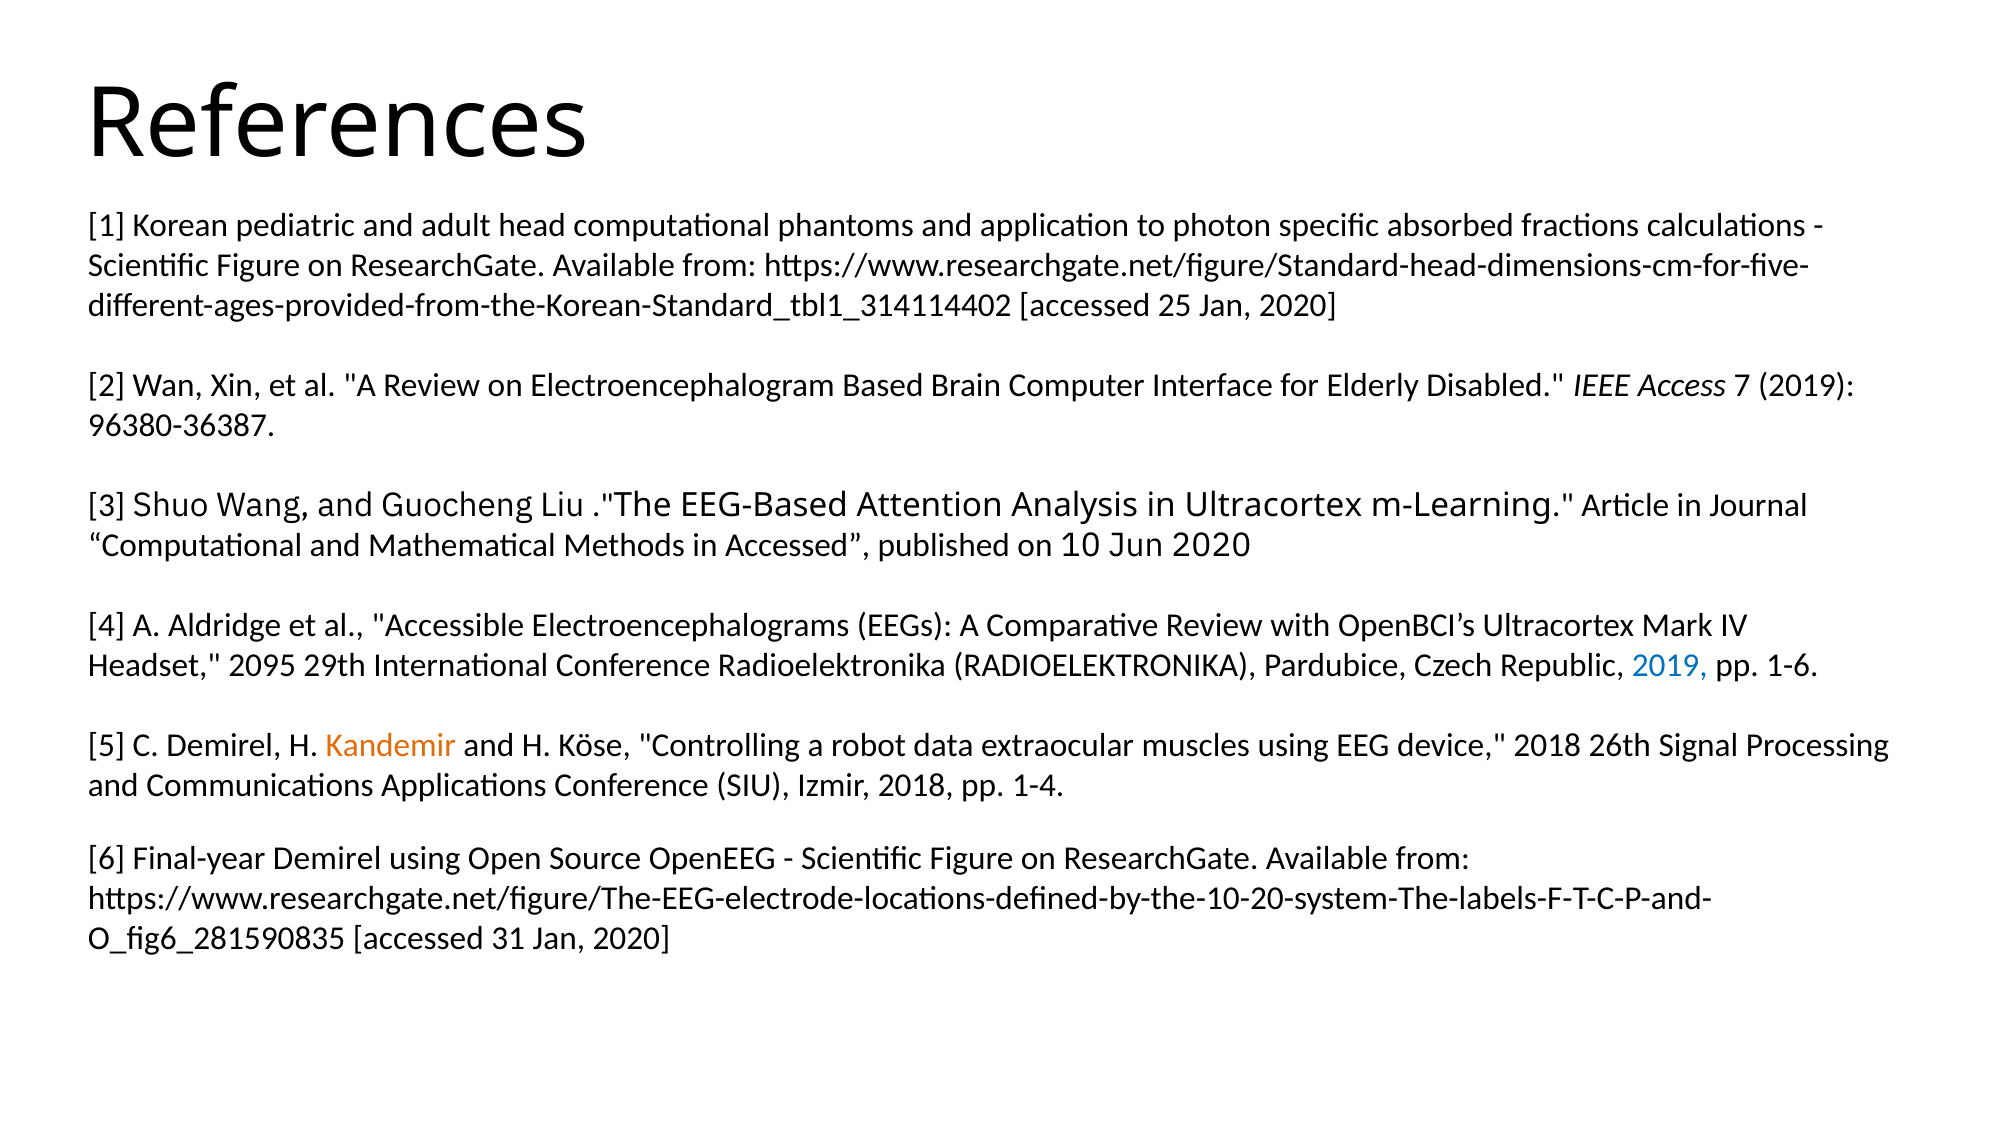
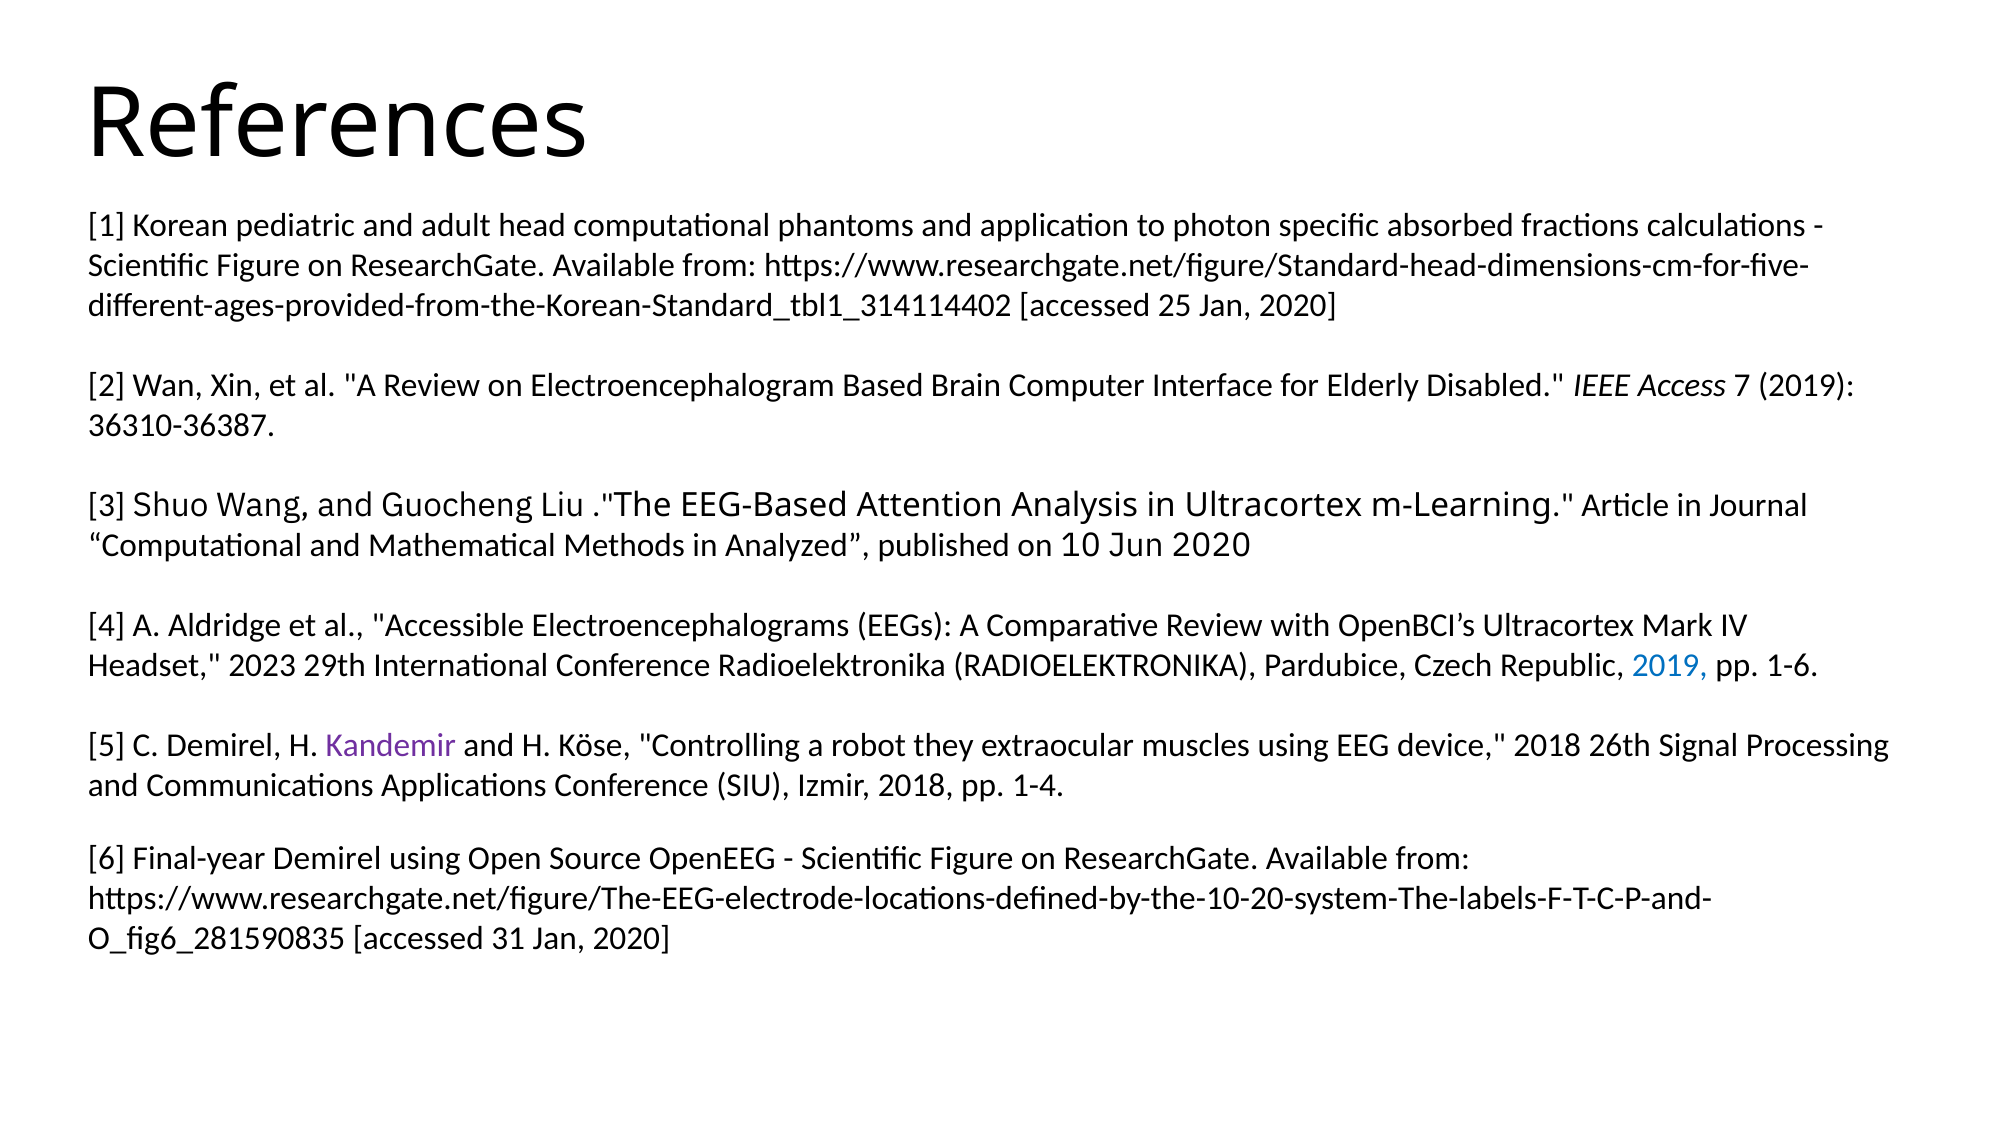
96380-36387: 96380-36387 -> 36310-36387
in Accessed: Accessed -> Analyzed
2095: 2095 -> 2023
Kandemir colour: orange -> purple
data: data -> they
